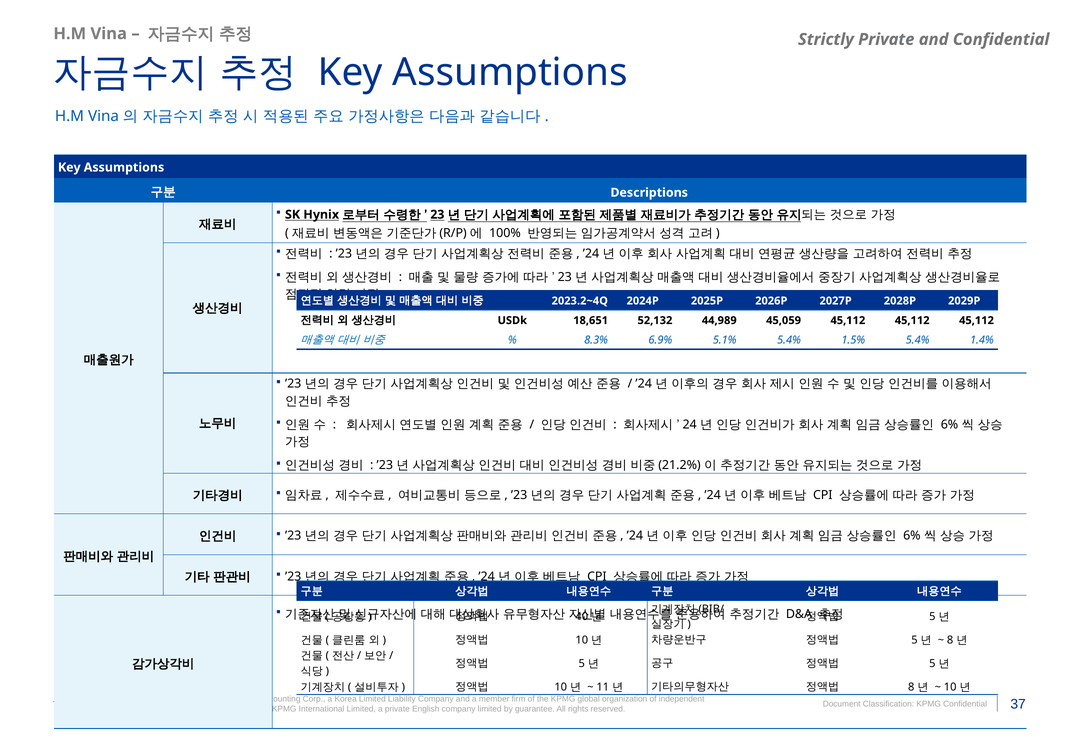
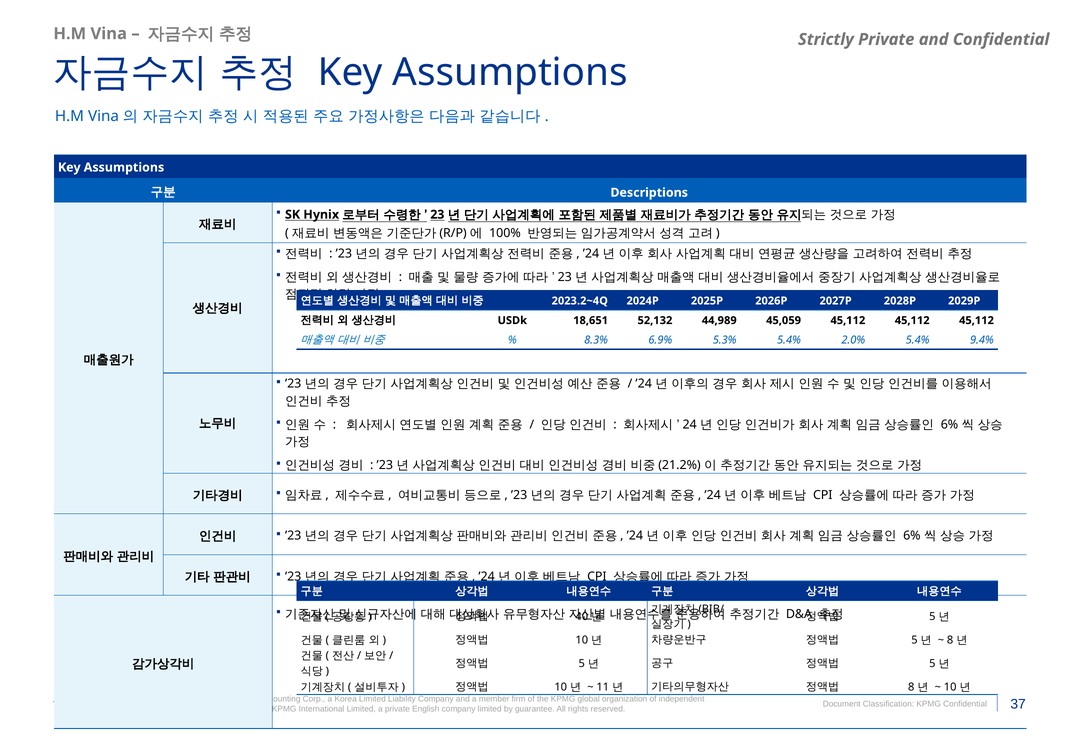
5.1%: 5.1% -> 5.3%
1.5%: 1.5% -> 2.0%
1.4%: 1.4% -> 9.4%
